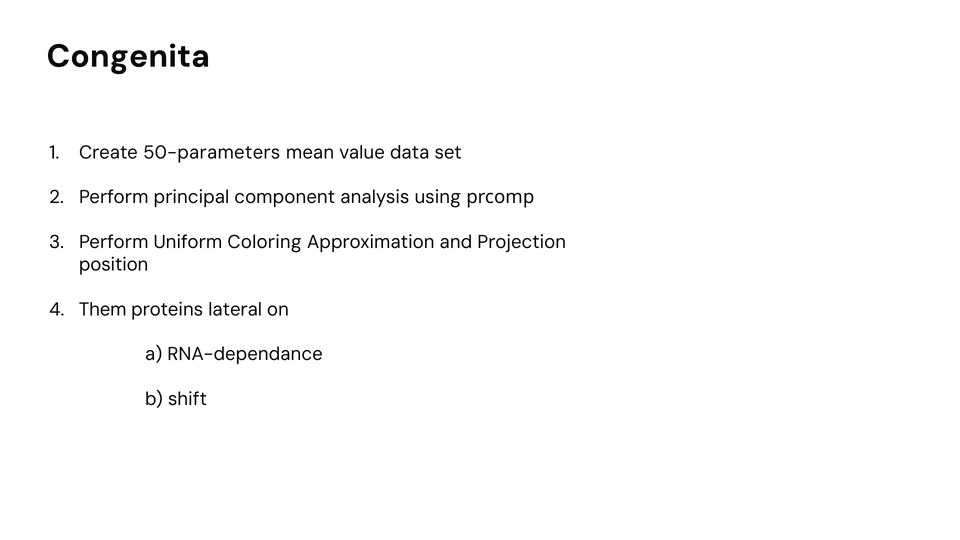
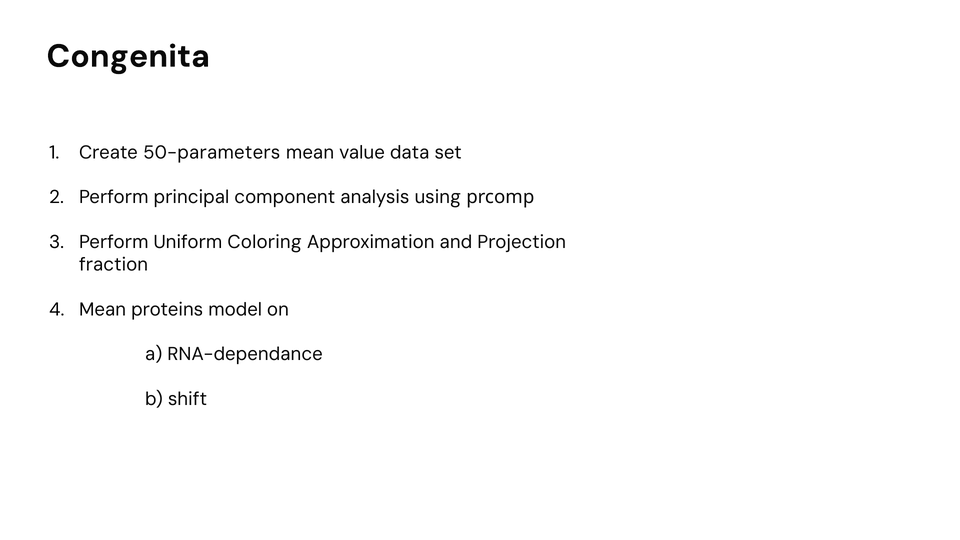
position: position -> fraction
Them at (103, 309): Them -> Mean
lateral: lateral -> model
